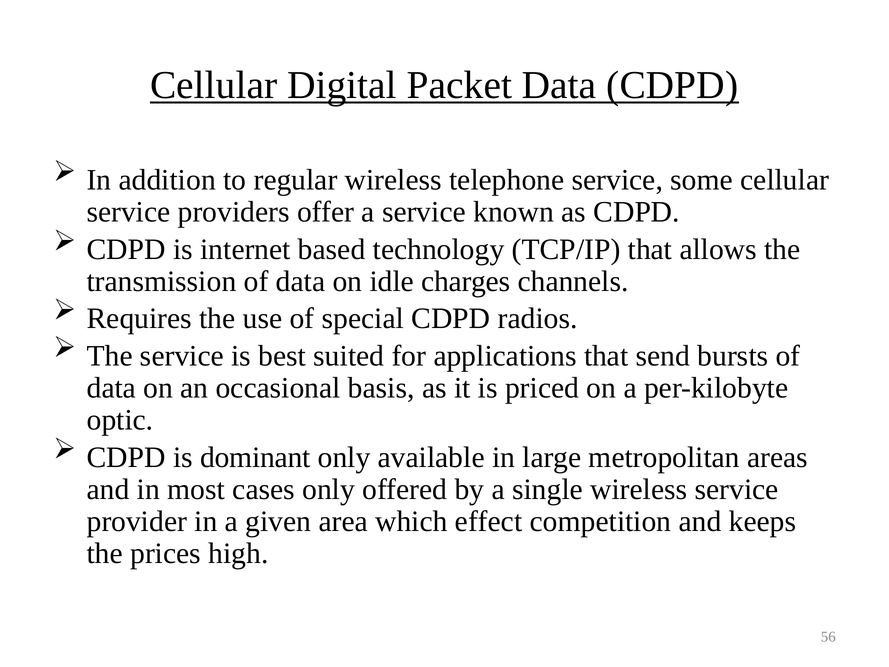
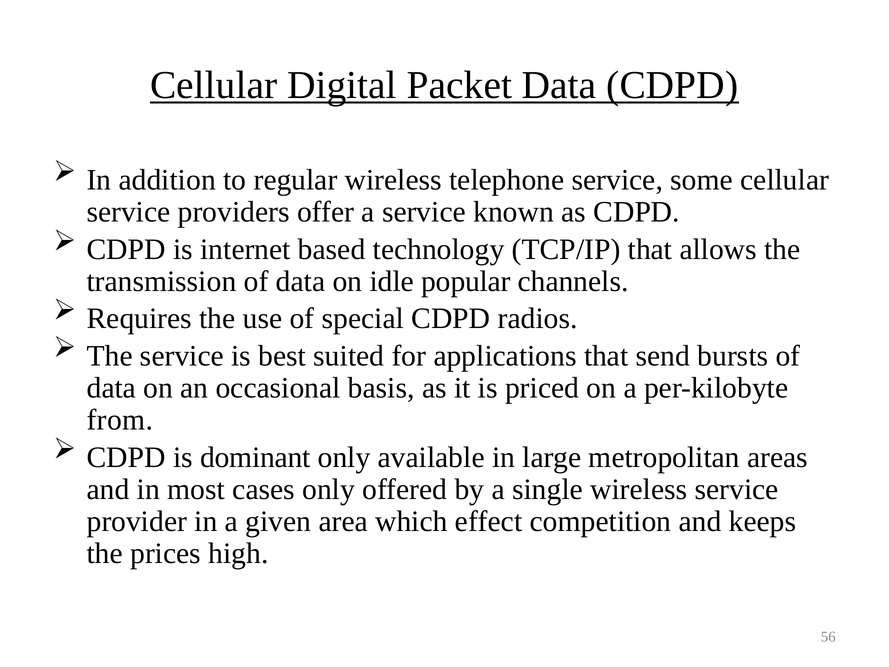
charges: charges -> popular
optic: optic -> from
